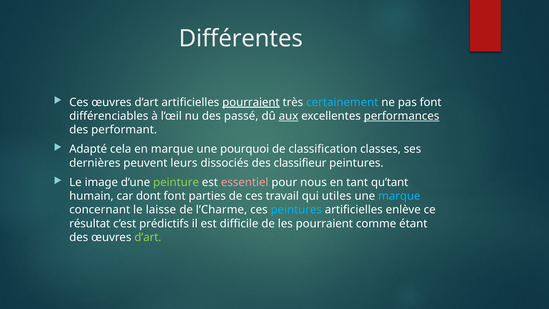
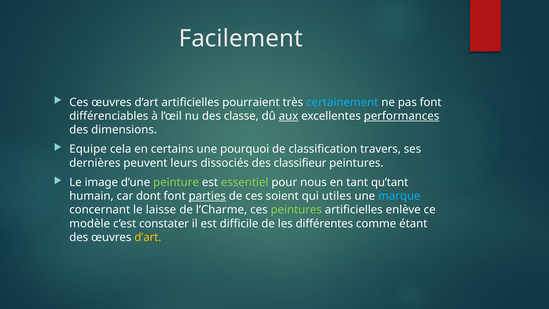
Différentes: Différentes -> Facilement
pourraient at (251, 102) underline: present -> none
passé: passé -> classe
performant: performant -> dimensions
Adapté: Adapté -> Equipe
en marque: marque -> certains
classes: classes -> travers
essentiel colour: pink -> light green
parties underline: none -> present
travail: travail -> soient
peintures at (296, 210) colour: light blue -> light green
résultat: résultat -> modèle
prédictifs: prédictifs -> constater
les pourraient: pourraient -> différentes
d’art at (148, 237) colour: light green -> yellow
